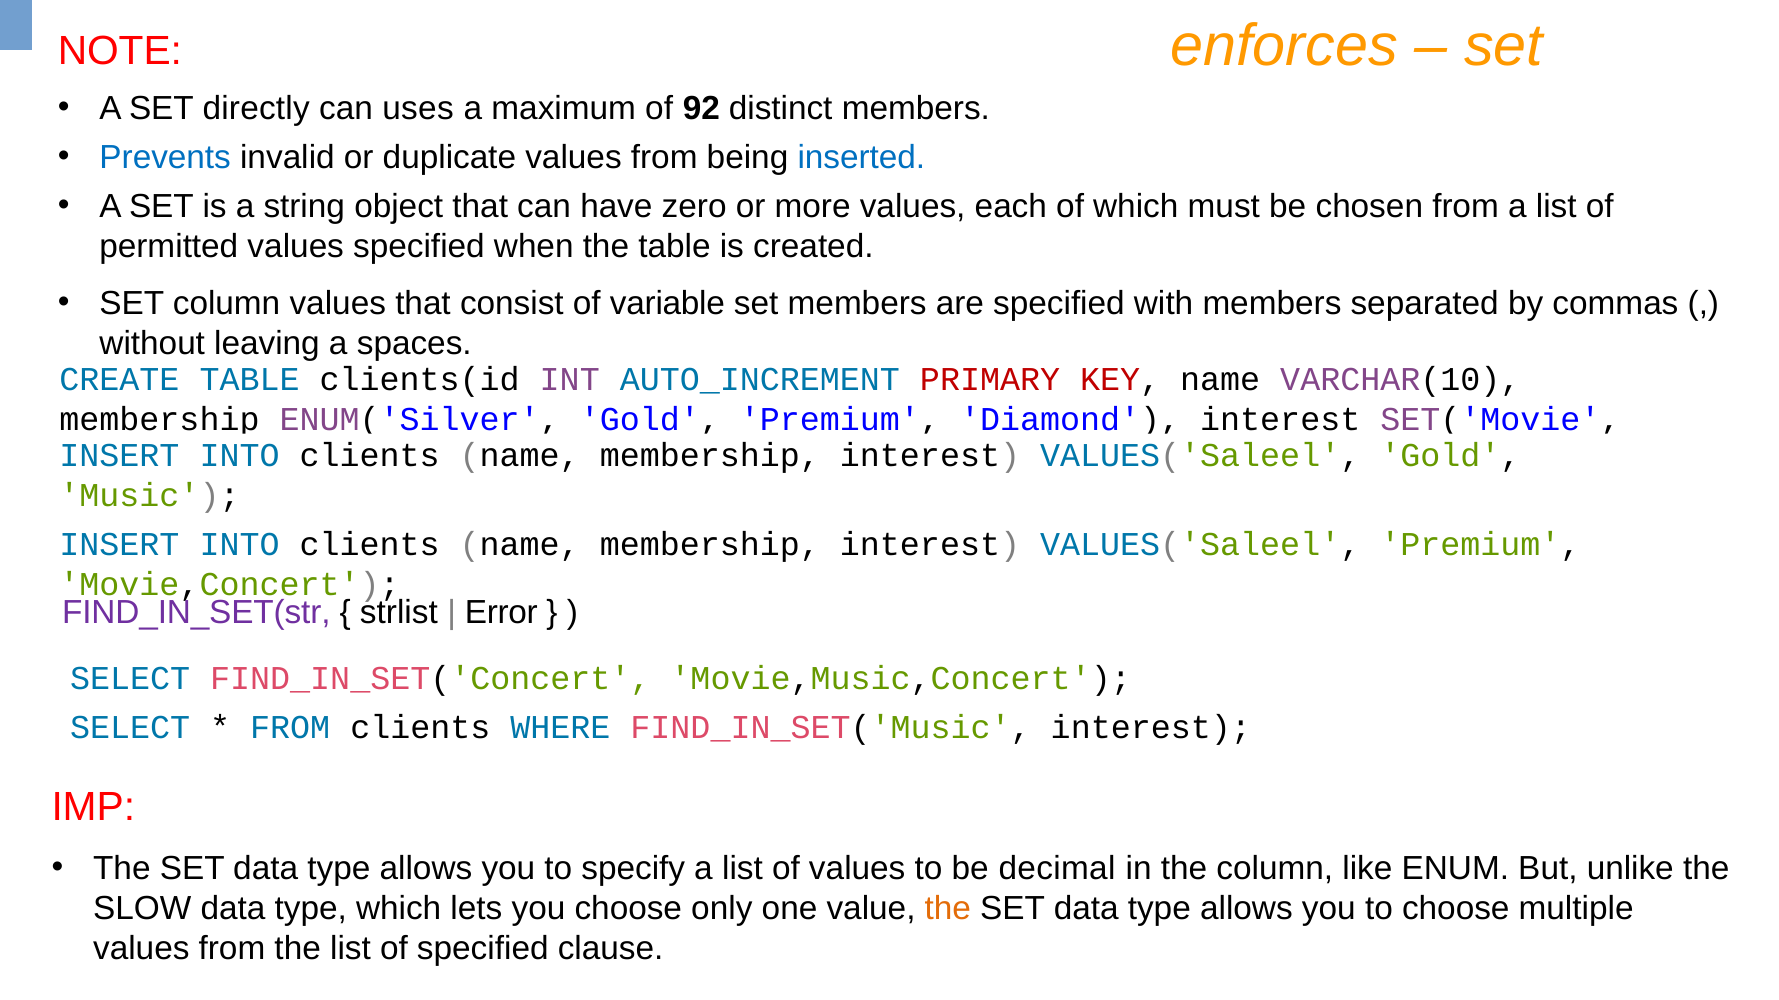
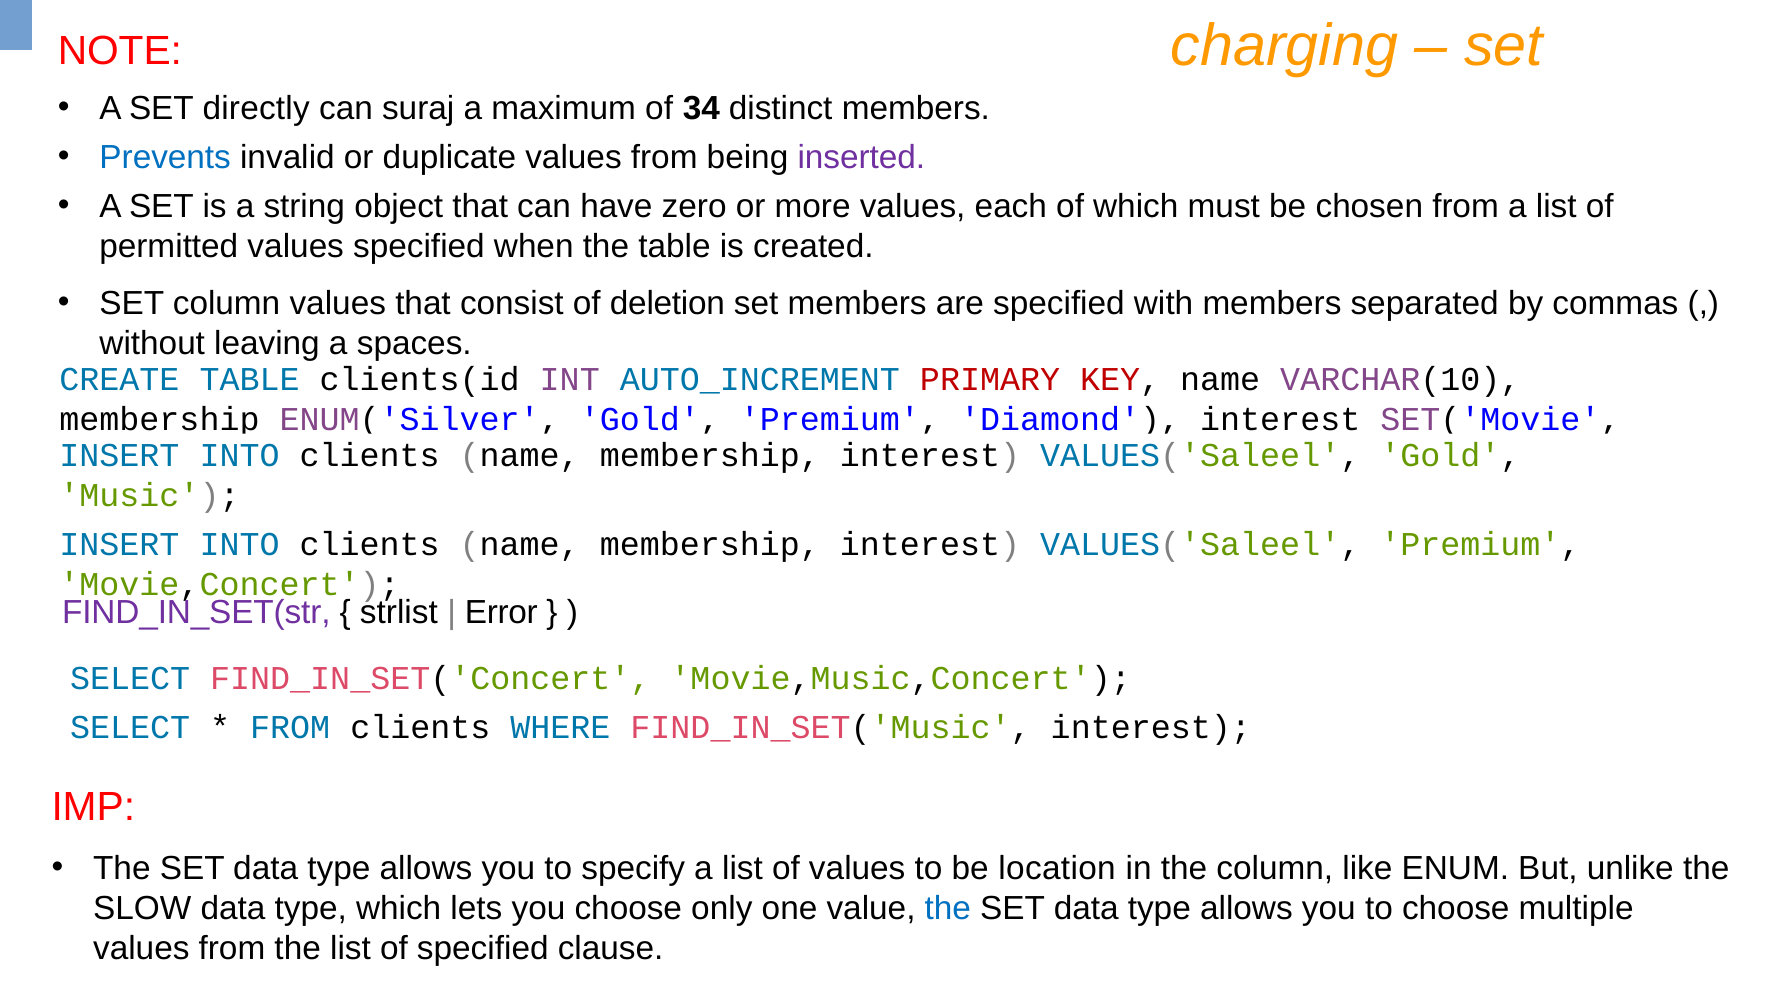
enforces: enforces -> charging
uses: uses -> suraj
92: 92 -> 34
inserted colour: blue -> purple
variable: variable -> deletion
decimal: decimal -> location
the at (948, 909) colour: orange -> blue
